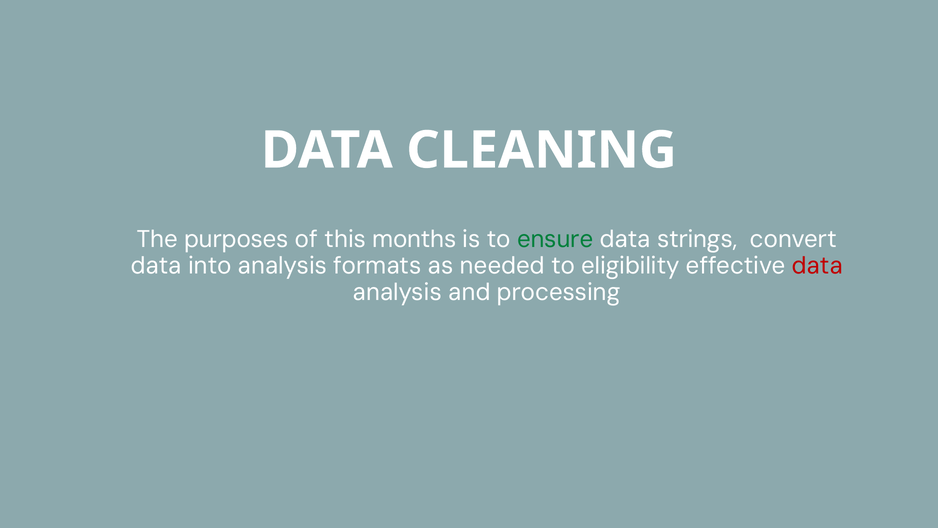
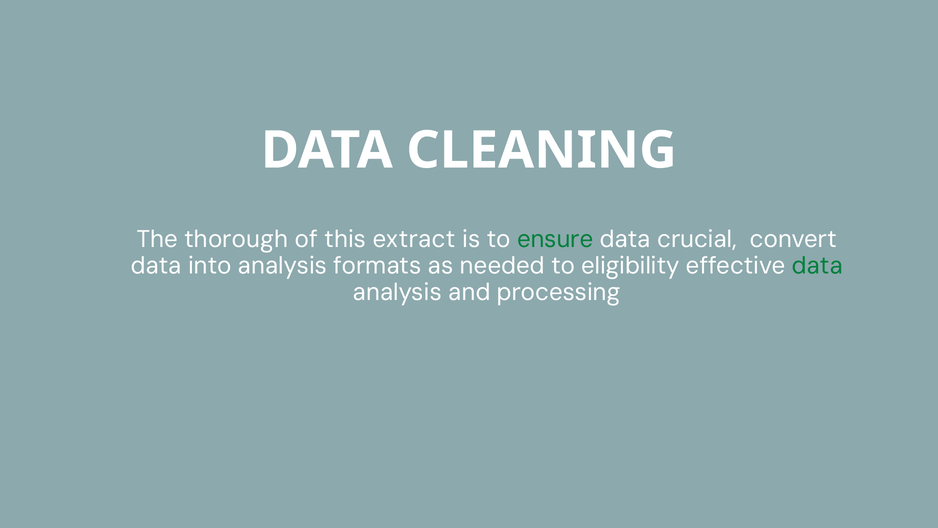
purposes: purposes -> thorough
months: months -> extract
strings: strings -> crucial
data at (817, 266) colour: red -> green
